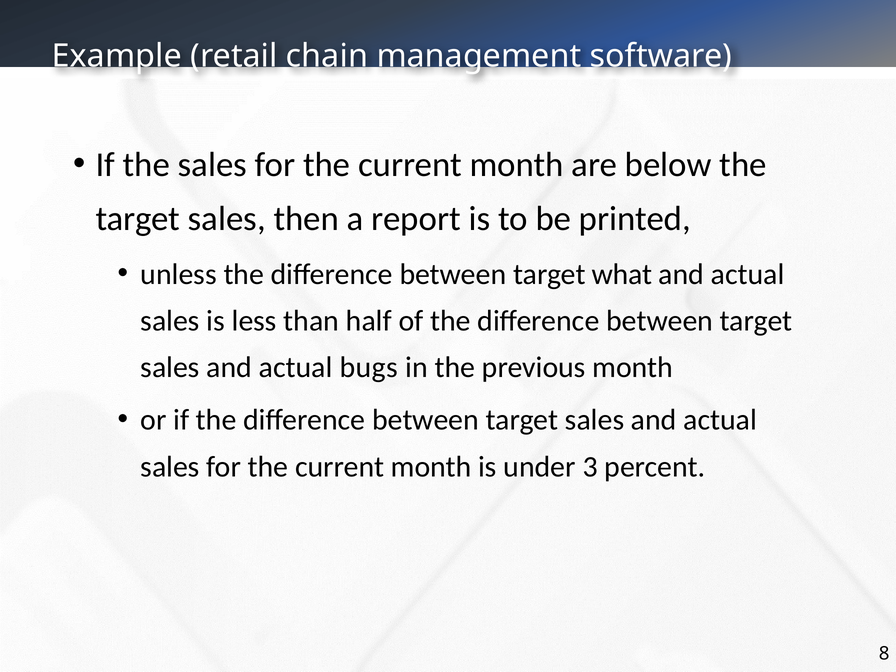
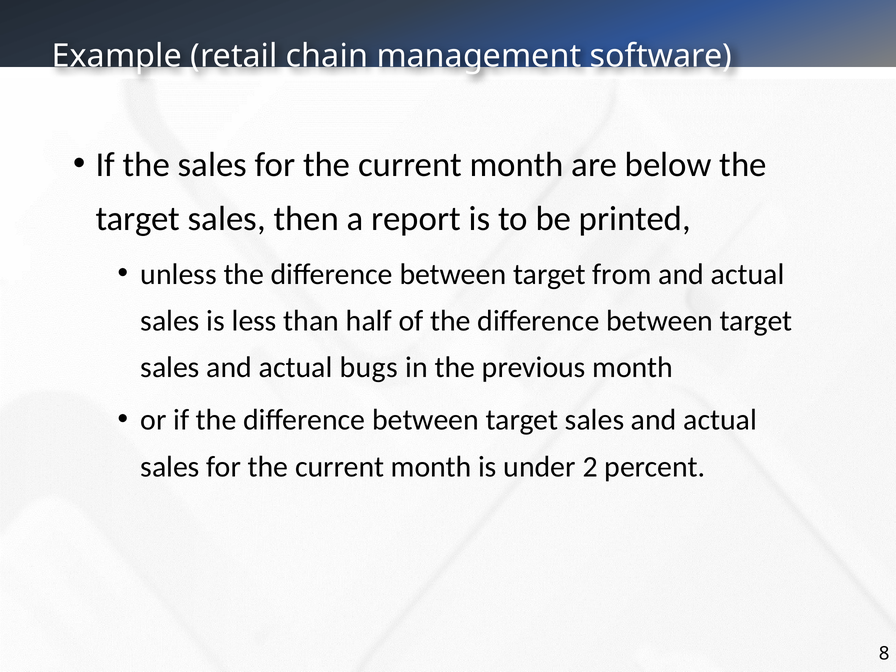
what: what -> from
3: 3 -> 2
